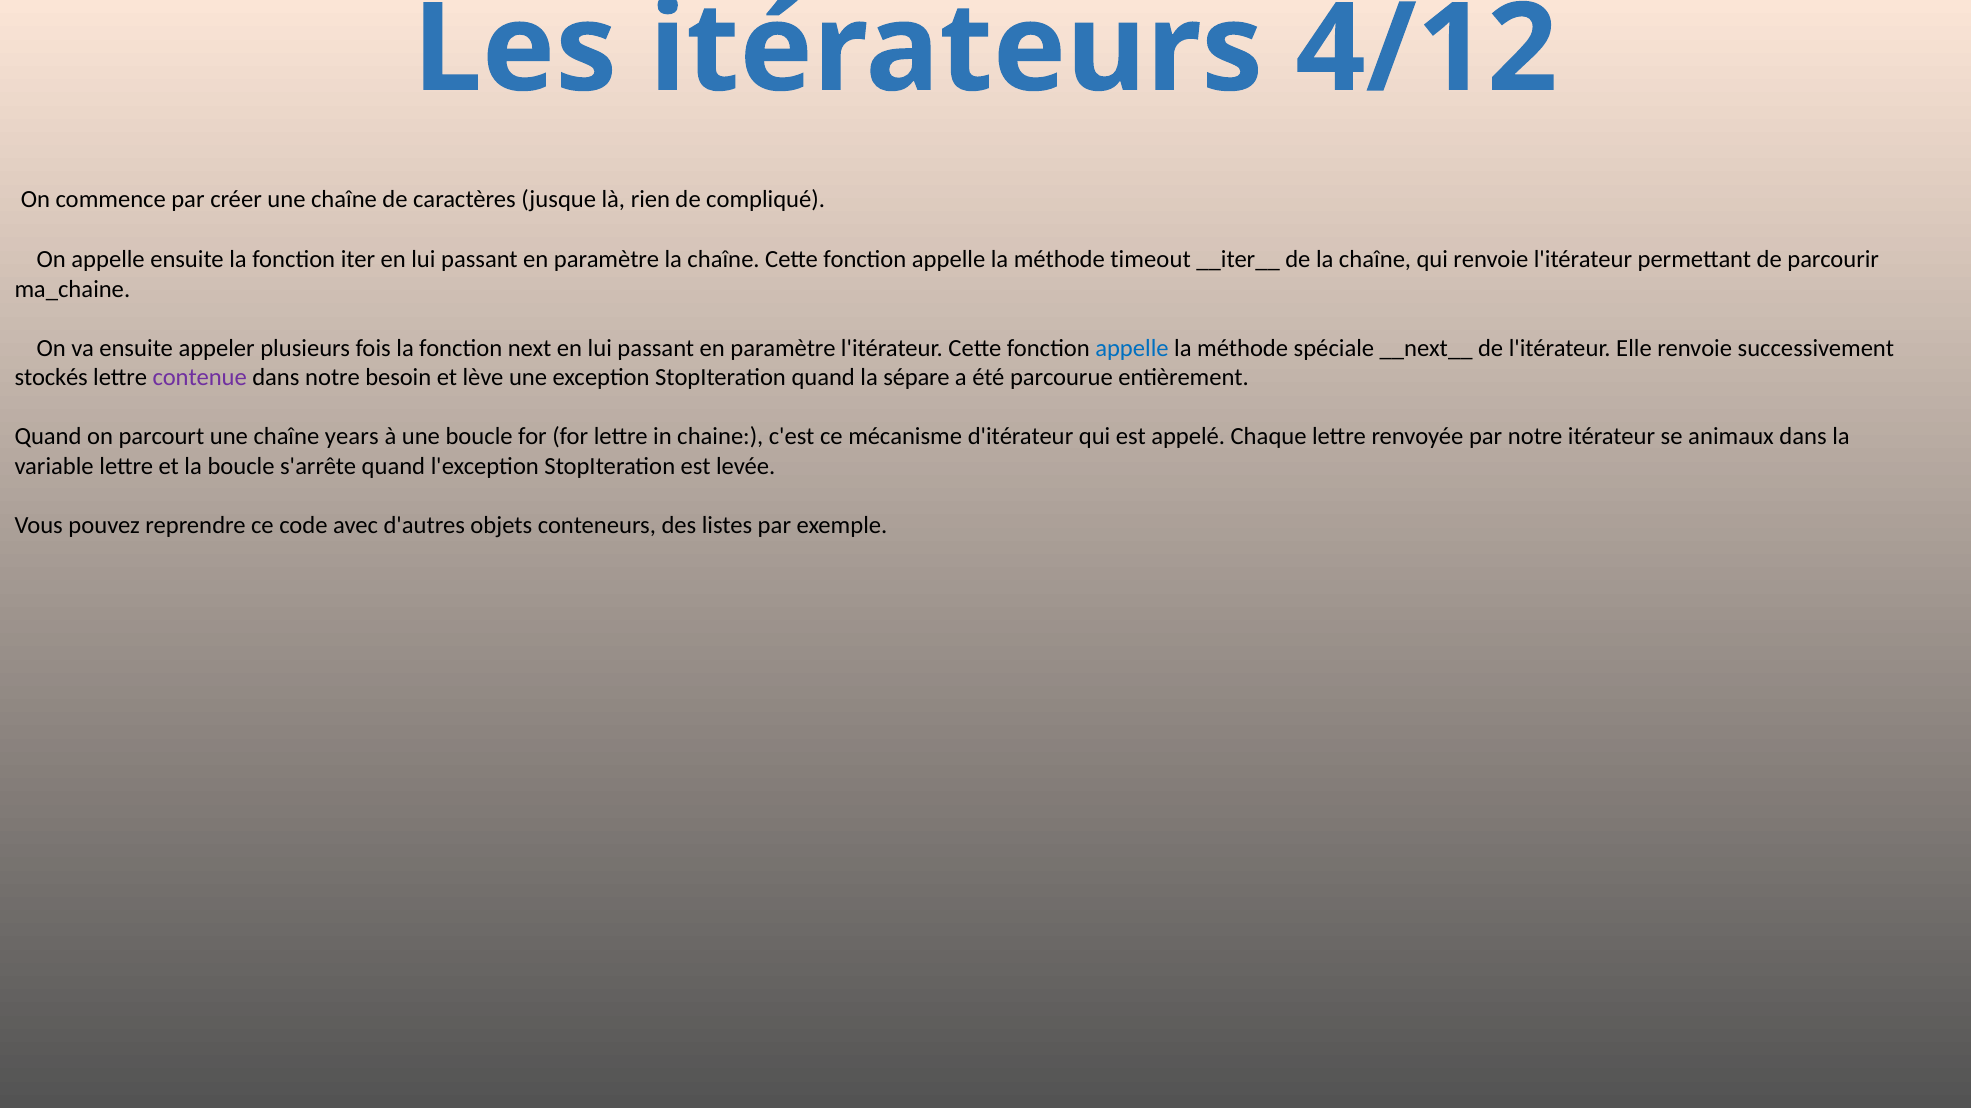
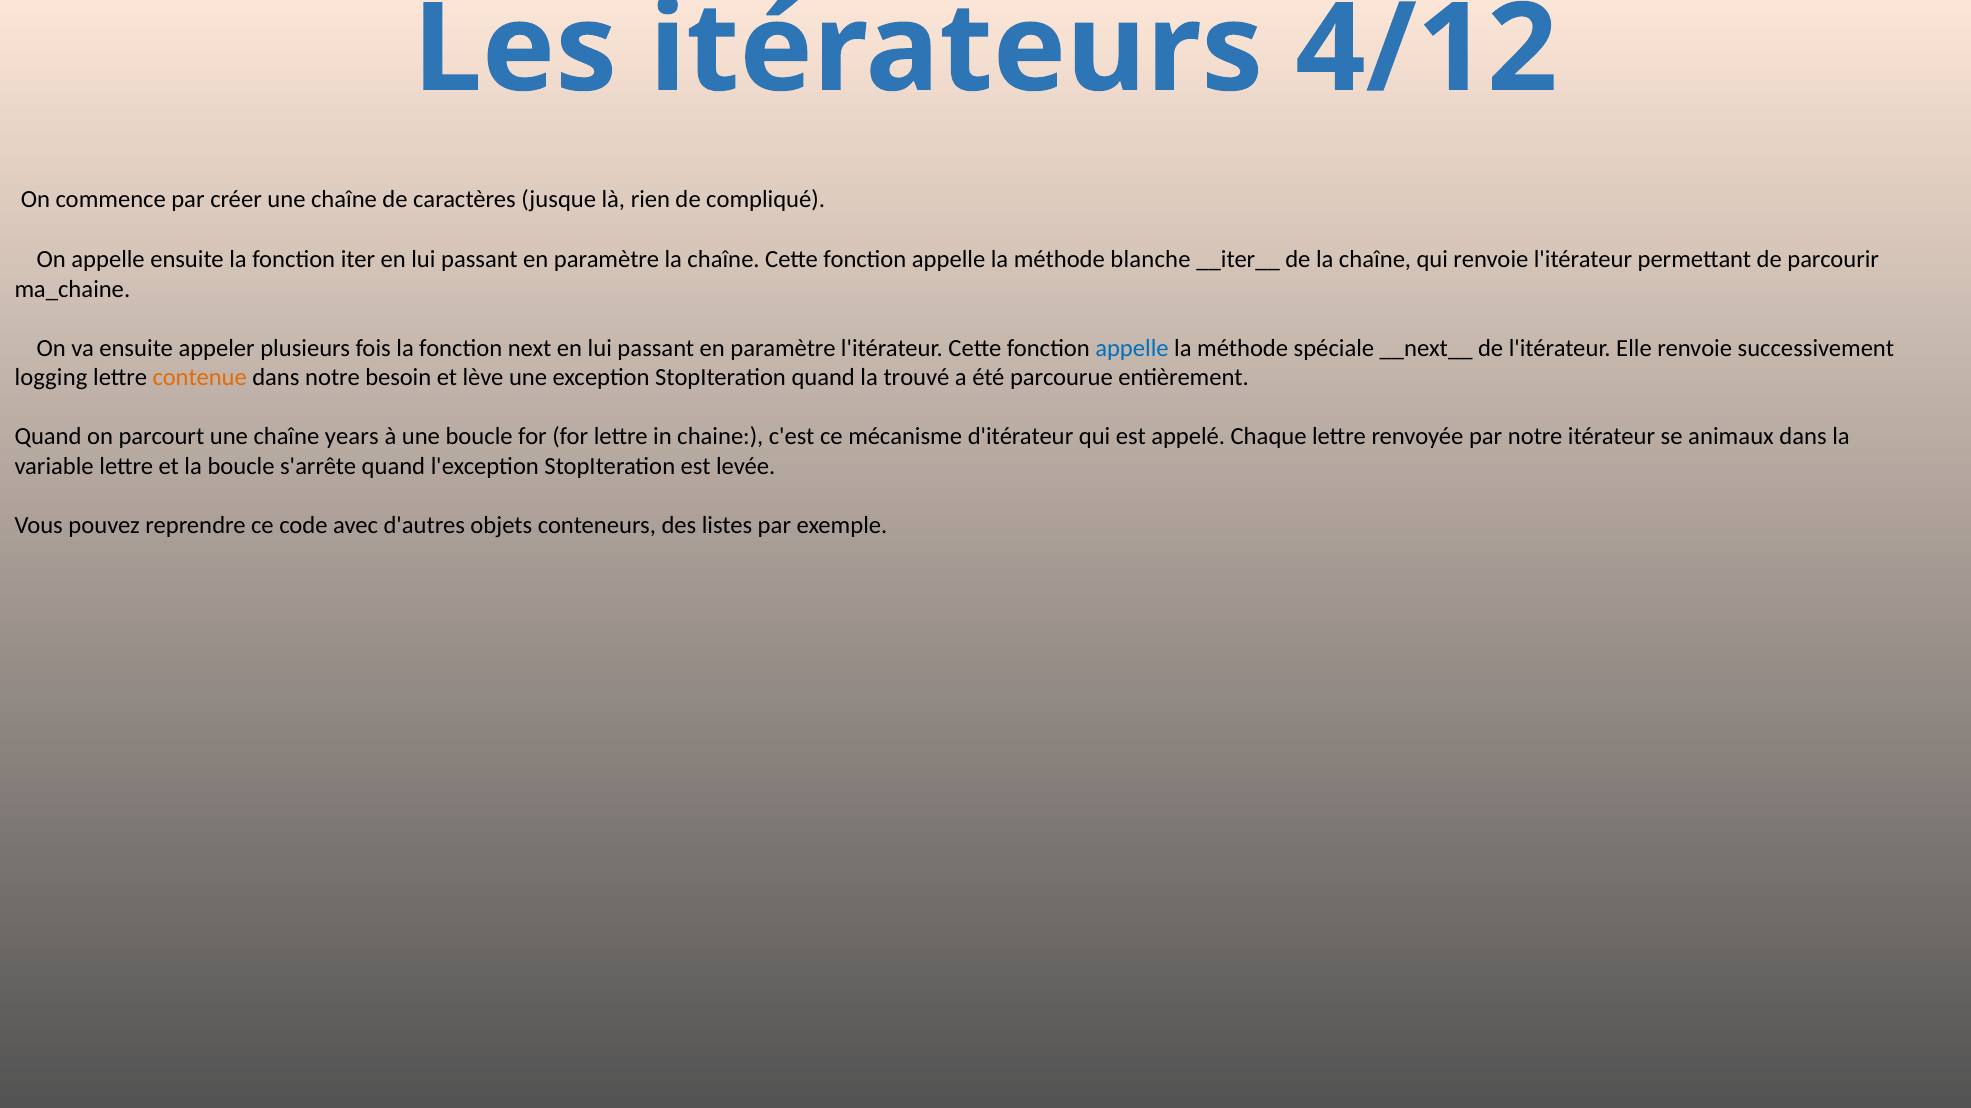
timeout: timeout -> blanche
stockés: stockés -> logging
contenue colour: purple -> orange
sépare: sépare -> trouvé
